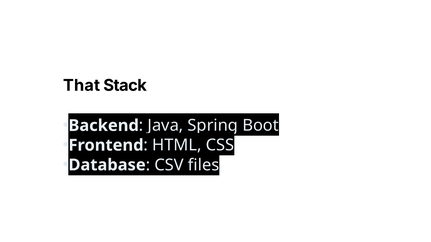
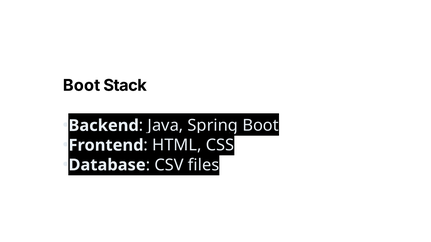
That at (81, 86): That -> Boot
